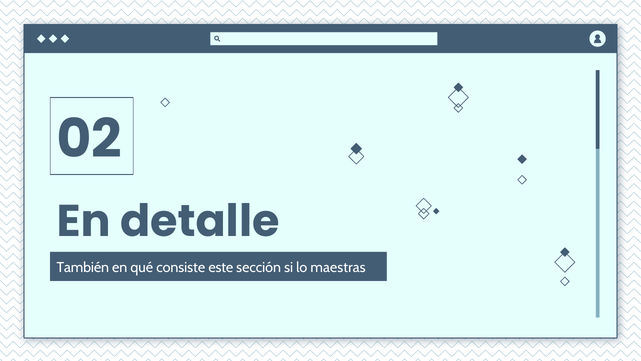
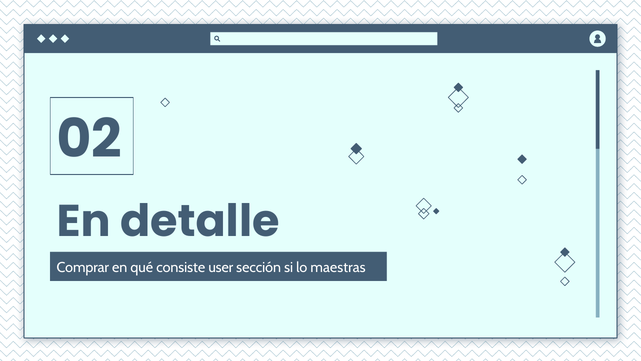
También: También -> Comprar
este: este -> user
